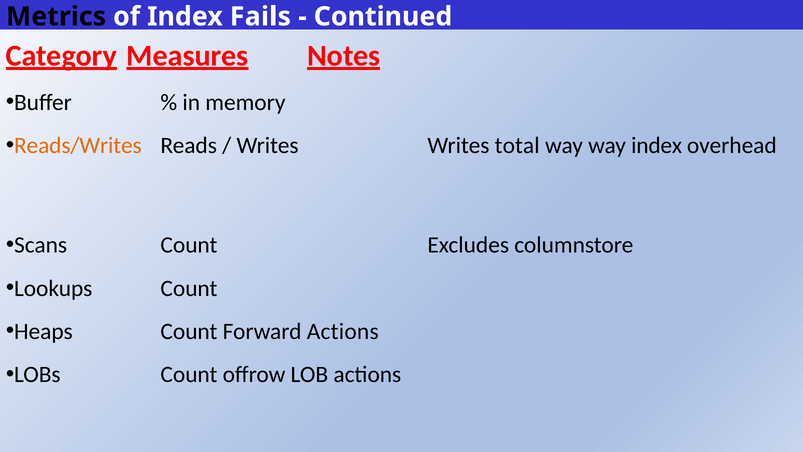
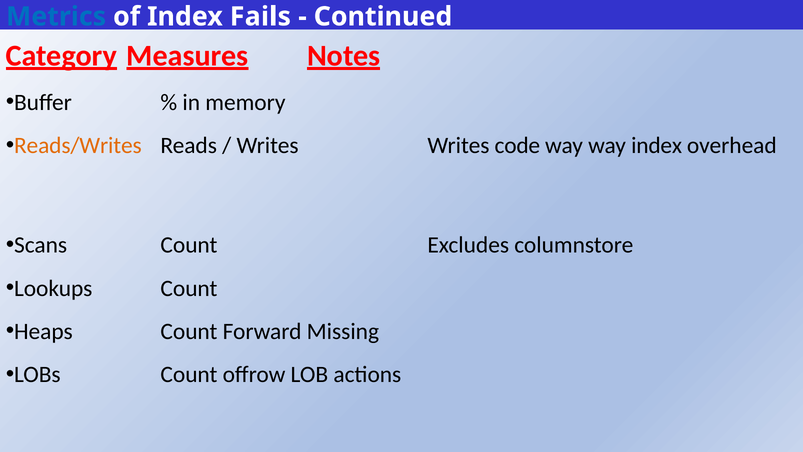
Metrics colour: black -> blue
total: total -> code
Forward Actions: Actions -> Missing
